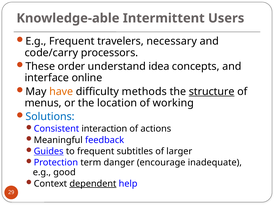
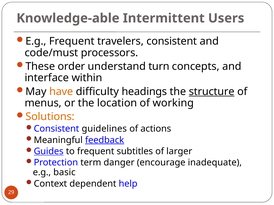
travelers necessary: necessary -> consistent
code/carry: code/carry -> code/must
idea: idea -> turn
online: online -> within
methods: methods -> headings
Solutions colour: blue -> orange
interaction: interaction -> guidelines
feedback underline: none -> present
good: good -> basic
dependent underline: present -> none
